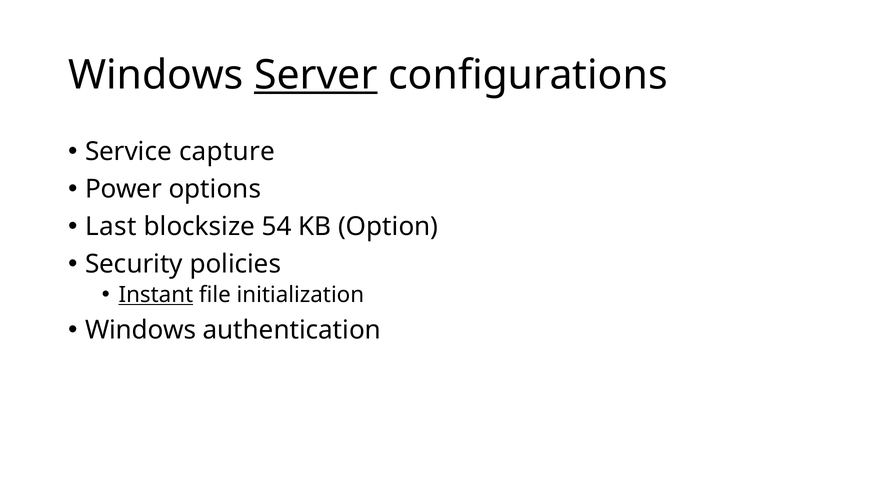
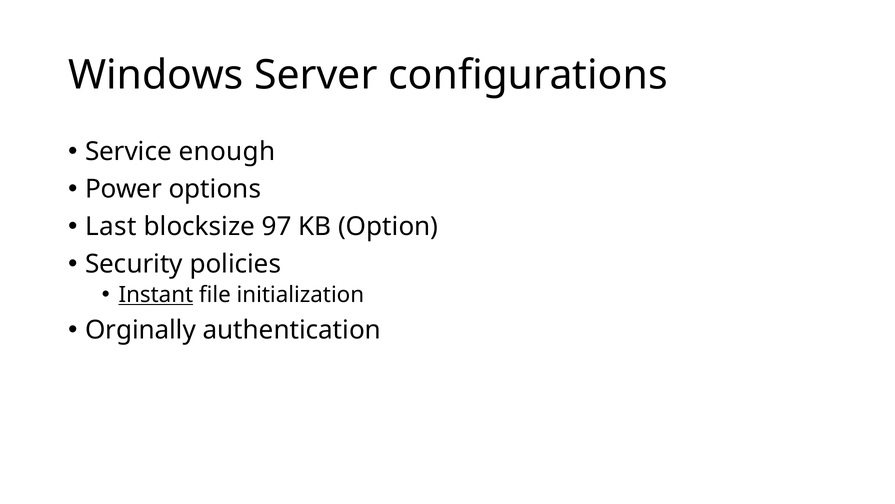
Server underline: present -> none
capture: capture -> enough
54: 54 -> 97
Windows at (141, 330): Windows -> Orginally
